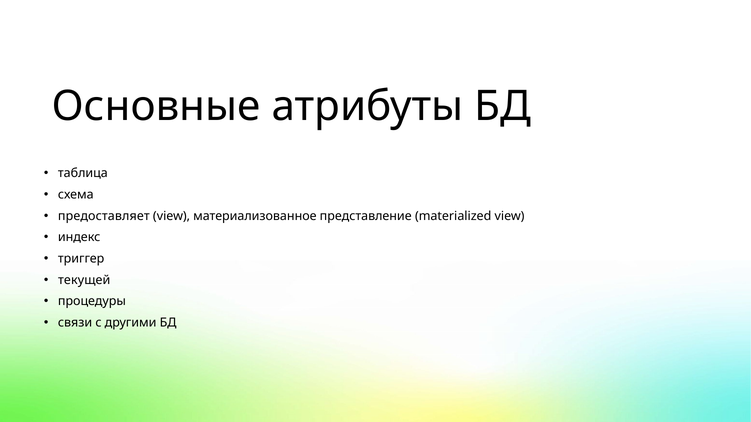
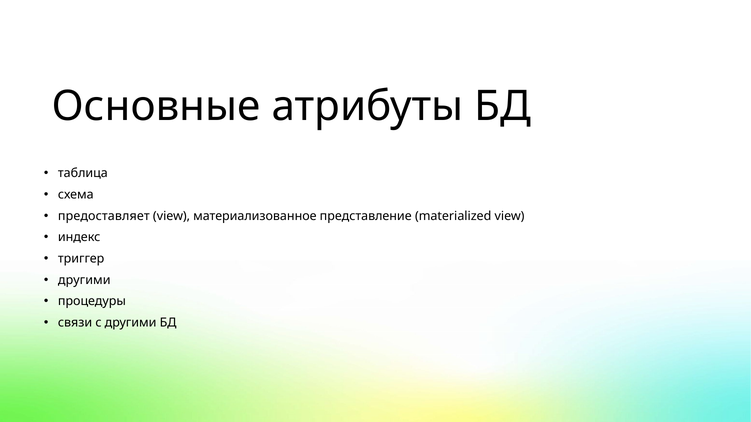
текущей at (84, 280): текущей -> другими
